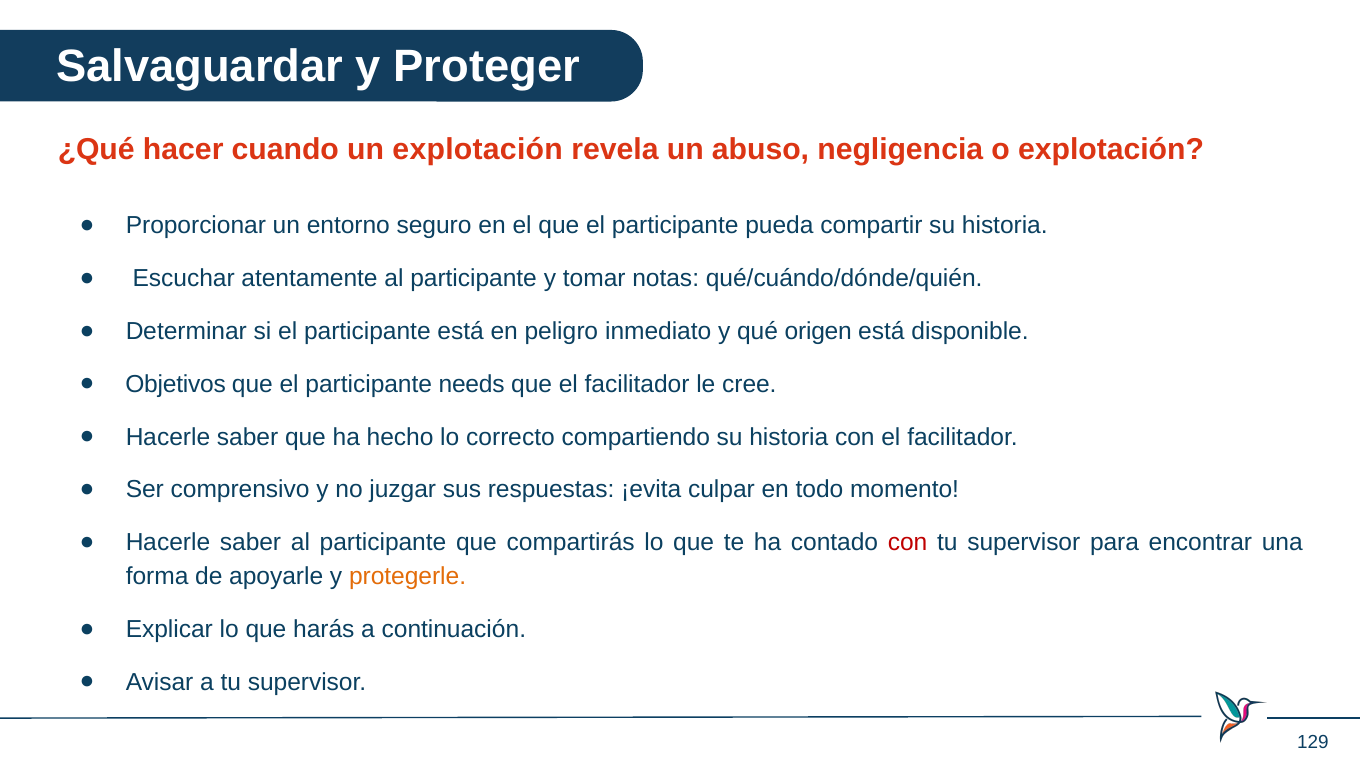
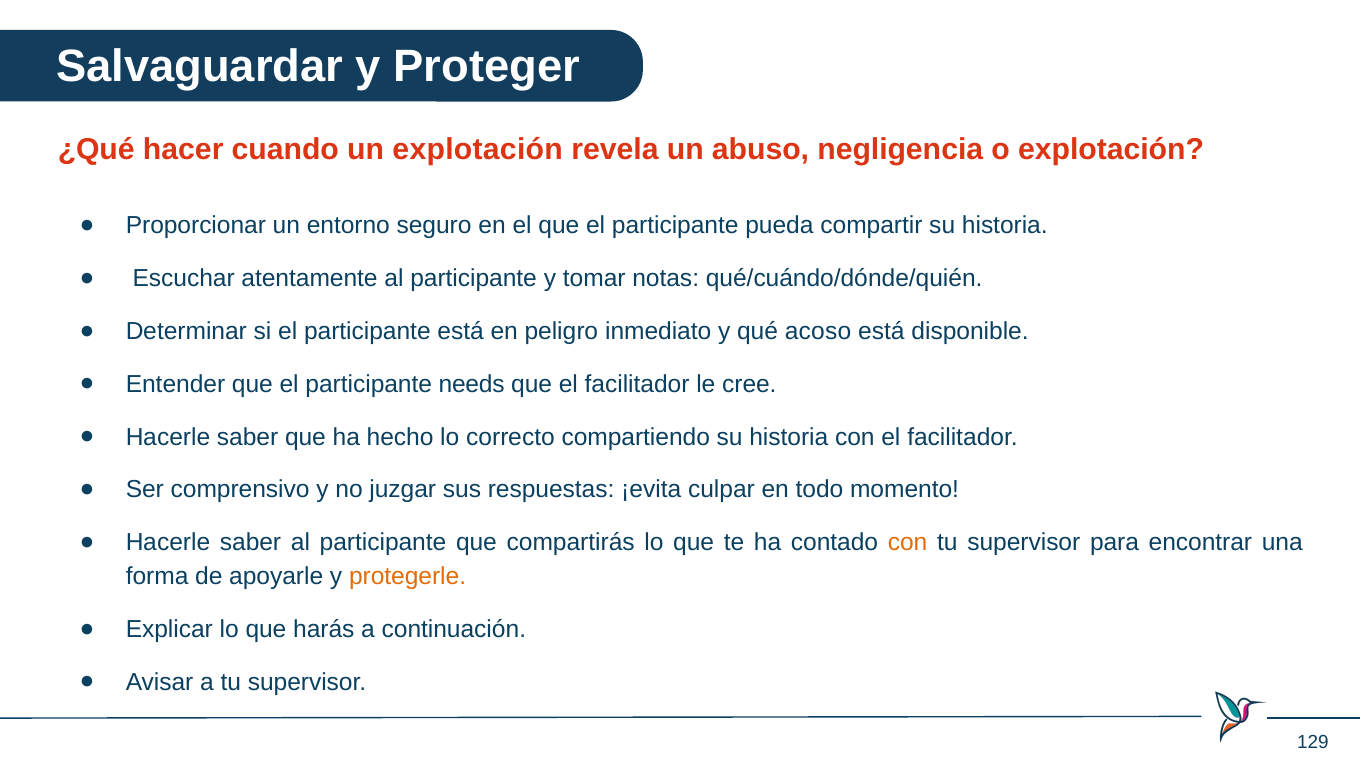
origen: origen -> acoso
Objetivos: Objetivos -> Entender
con at (908, 543) colour: red -> orange
